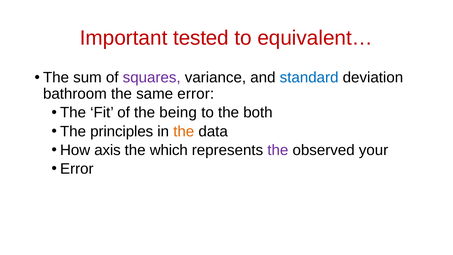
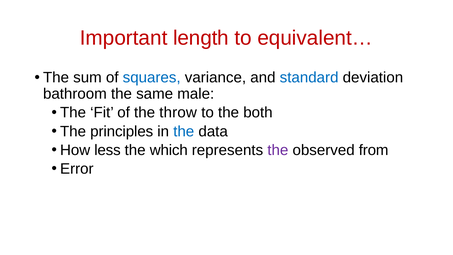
tested: tested -> length
squares colour: purple -> blue
same error: error -> male
being: being -> throw
the at (184, 131) colour: orange -> blue
axis: axis -> less
your: your -> from
